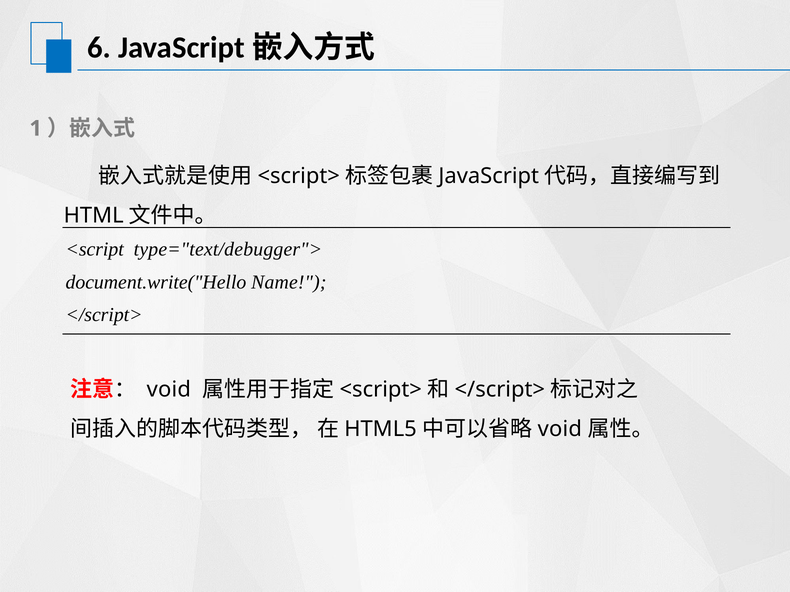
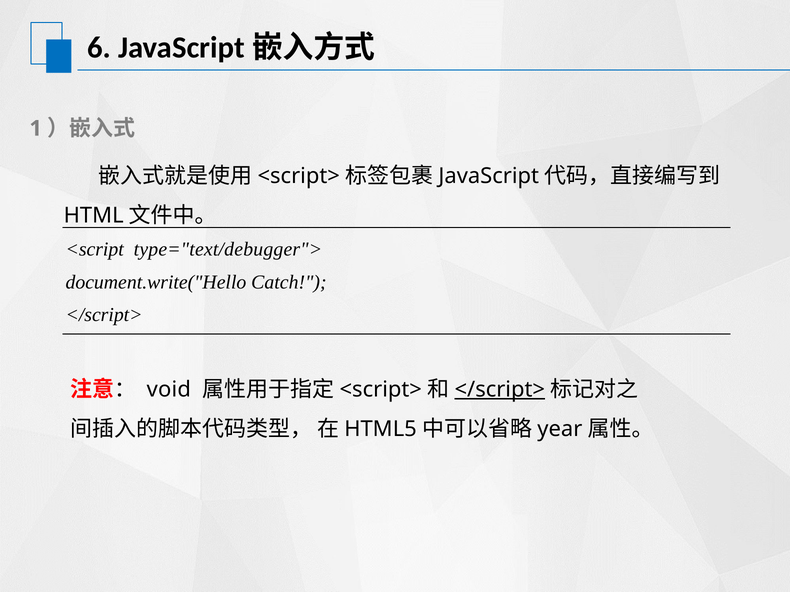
Name: Name -> Catch
</script> at (500, 390) underline: none -> present
void at (560, 429): void -> year
